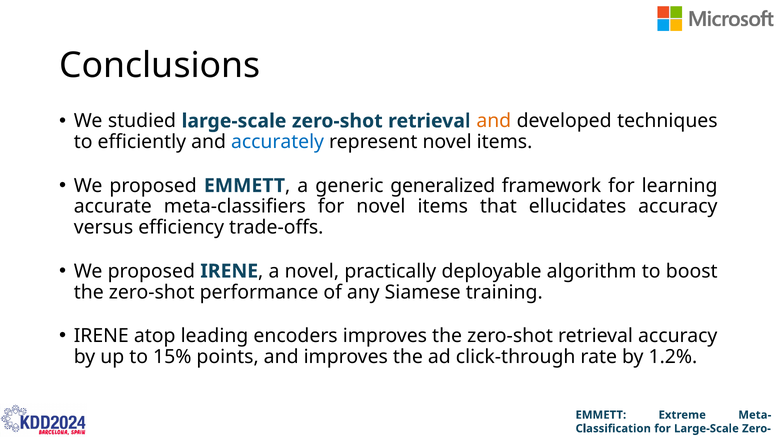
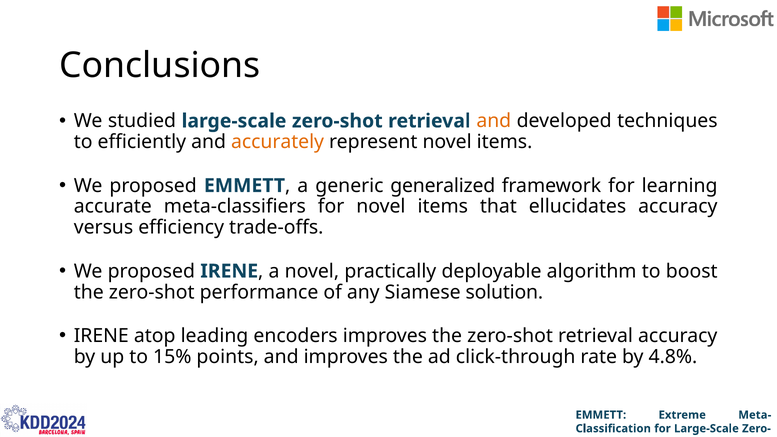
accurately colour: blue -> orange
training: training -> solution
1.2%: 1.2% -> 4.8%
